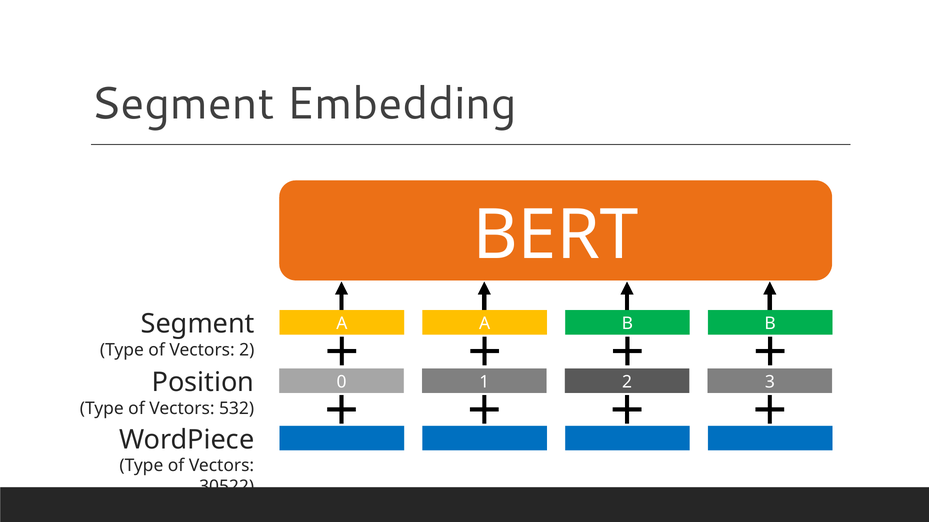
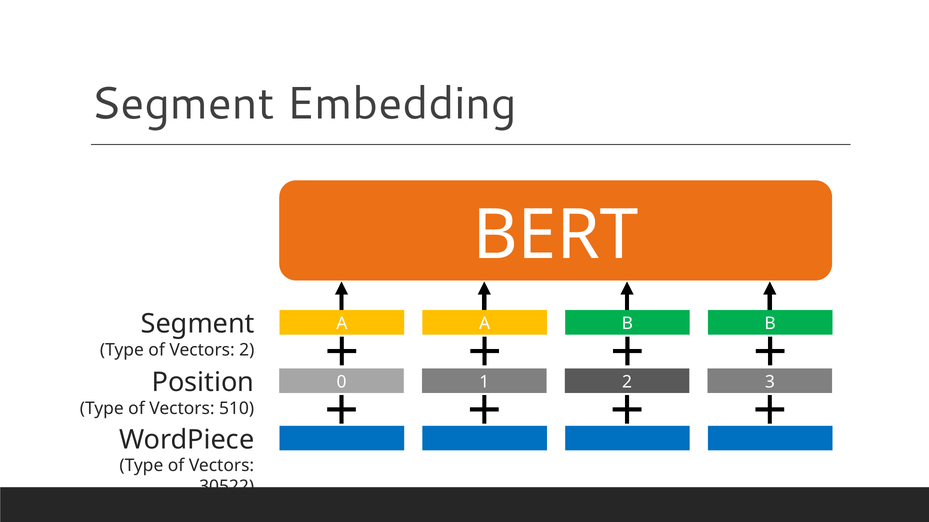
532: 532 -> 510
